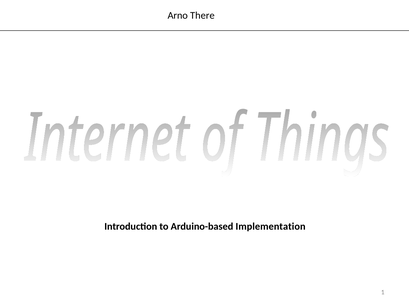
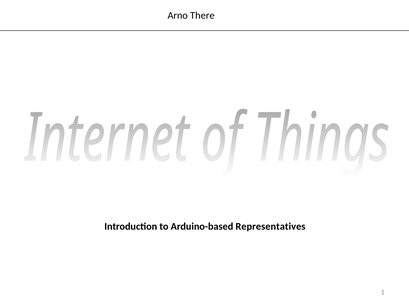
Implementation: Implementation -> Representatives
